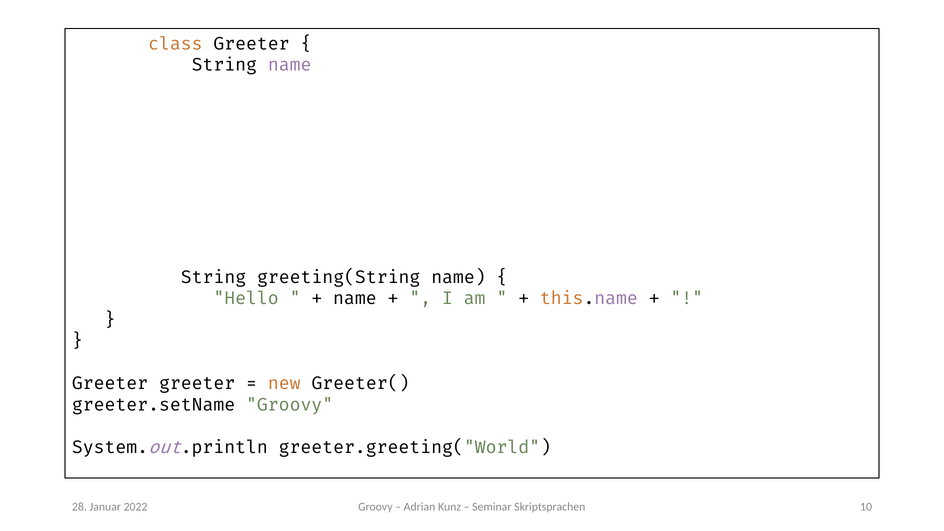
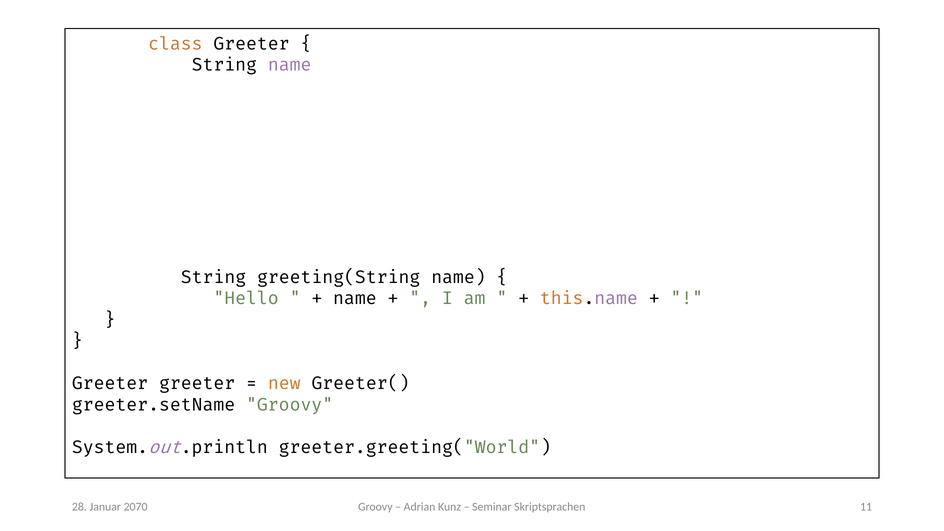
10: 10 -> 11
2022: 2022 -> 2070
